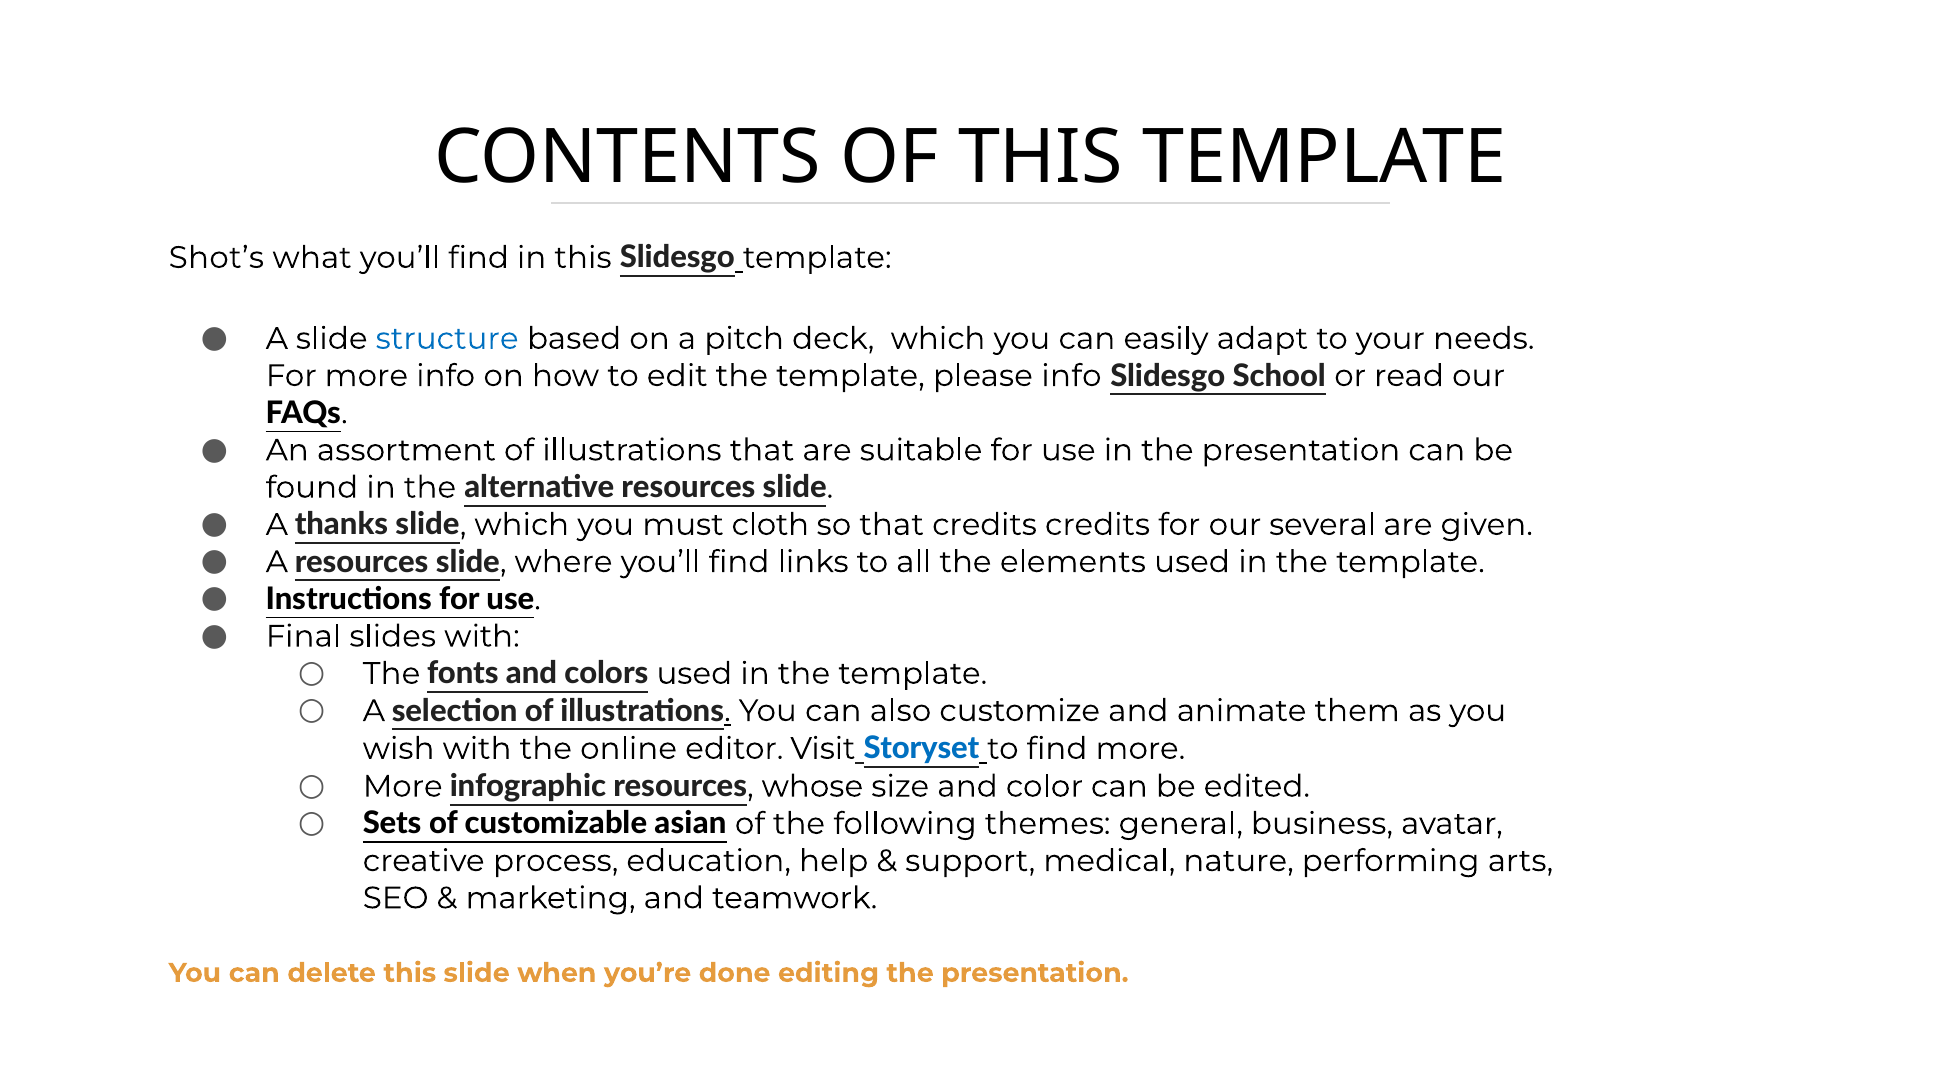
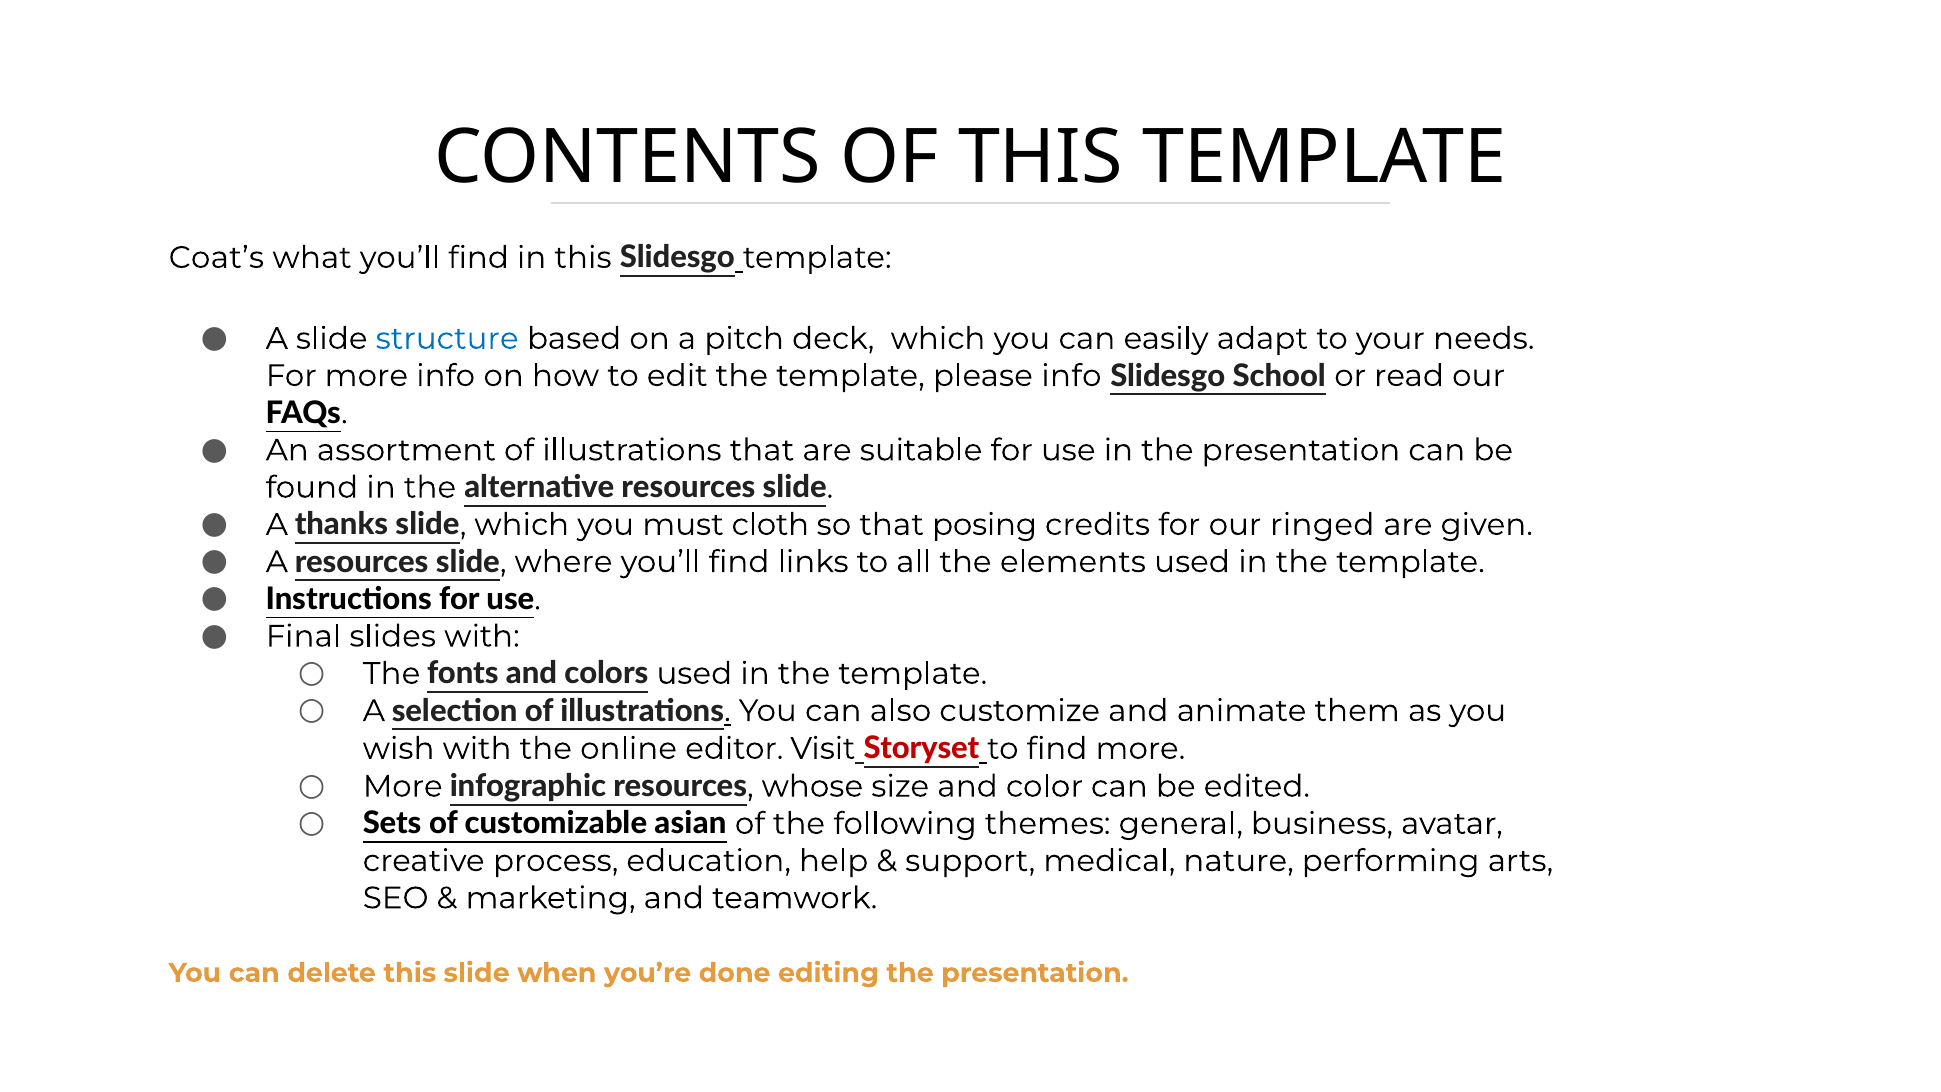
Shot’s: Shot’s -> Coat’s
that credits: credits -> posing
several: several -> ringed
Storyset colour: blue -> red
